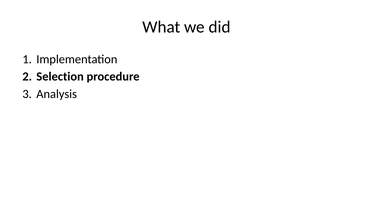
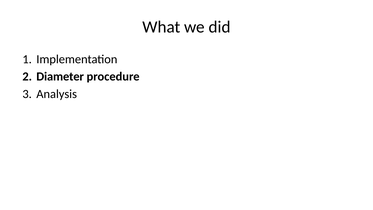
Selection: Selection -> Diameter
